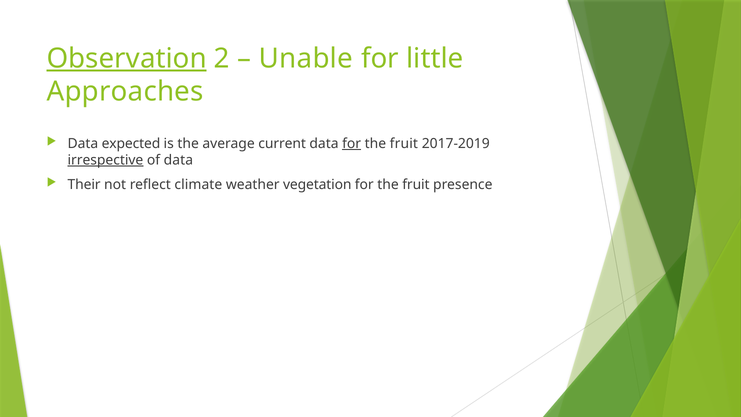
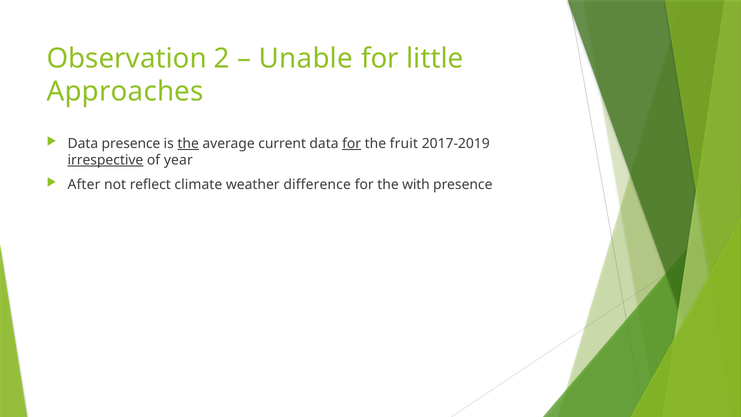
Observation underline: present -> none
Data expected: expected -> presence
the at (188, 143) underline: none -> present
of data: data -> year
Their: Their -> After
vegetation: vegetation -> difference
fruit at (416, 184): fruit -> with
